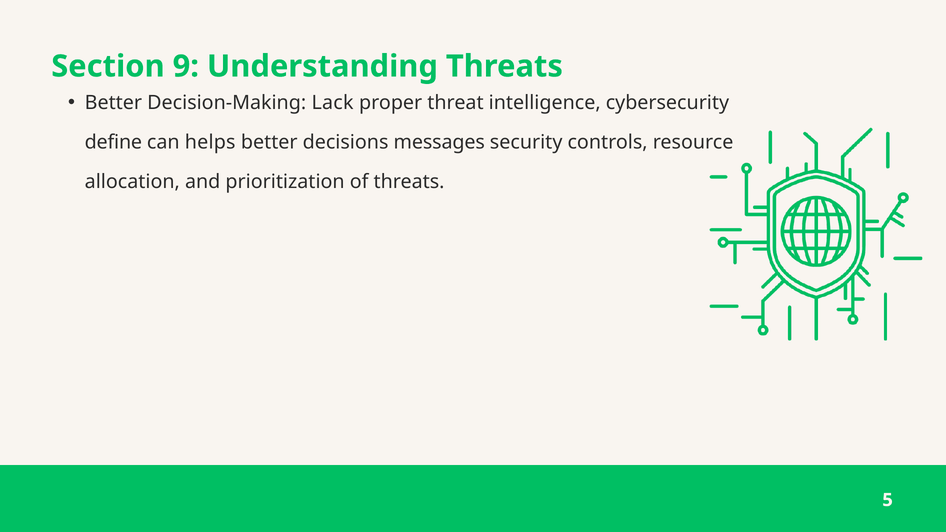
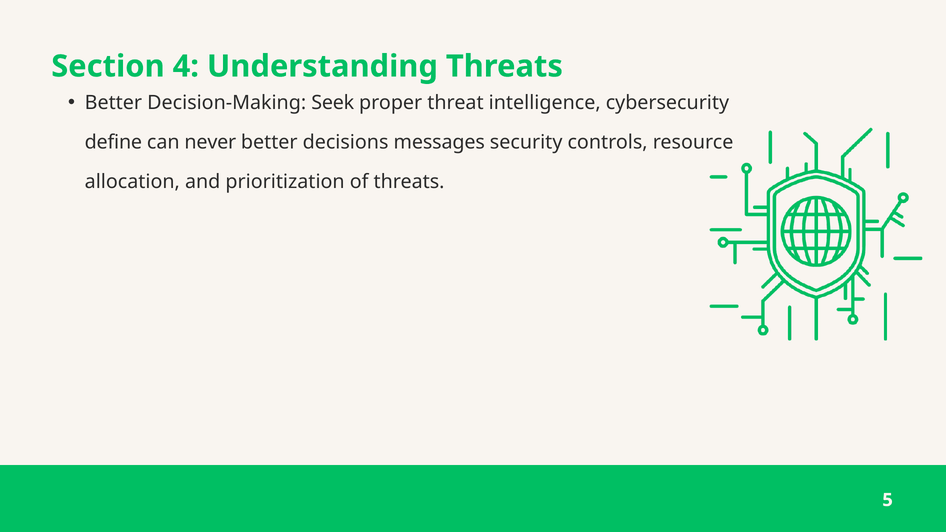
9: 9 -> 4
Lack: Lack -> Seek
helps: helps -> never
